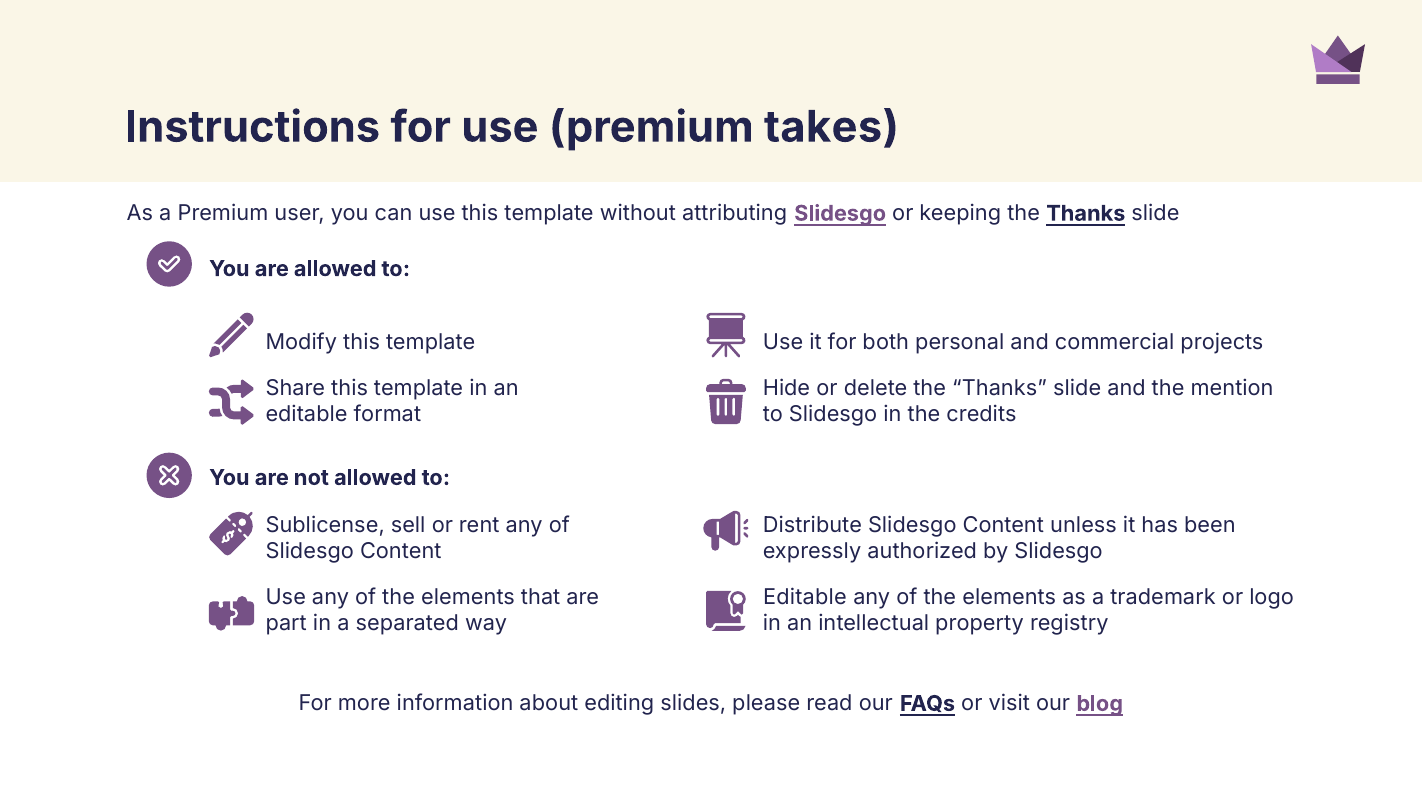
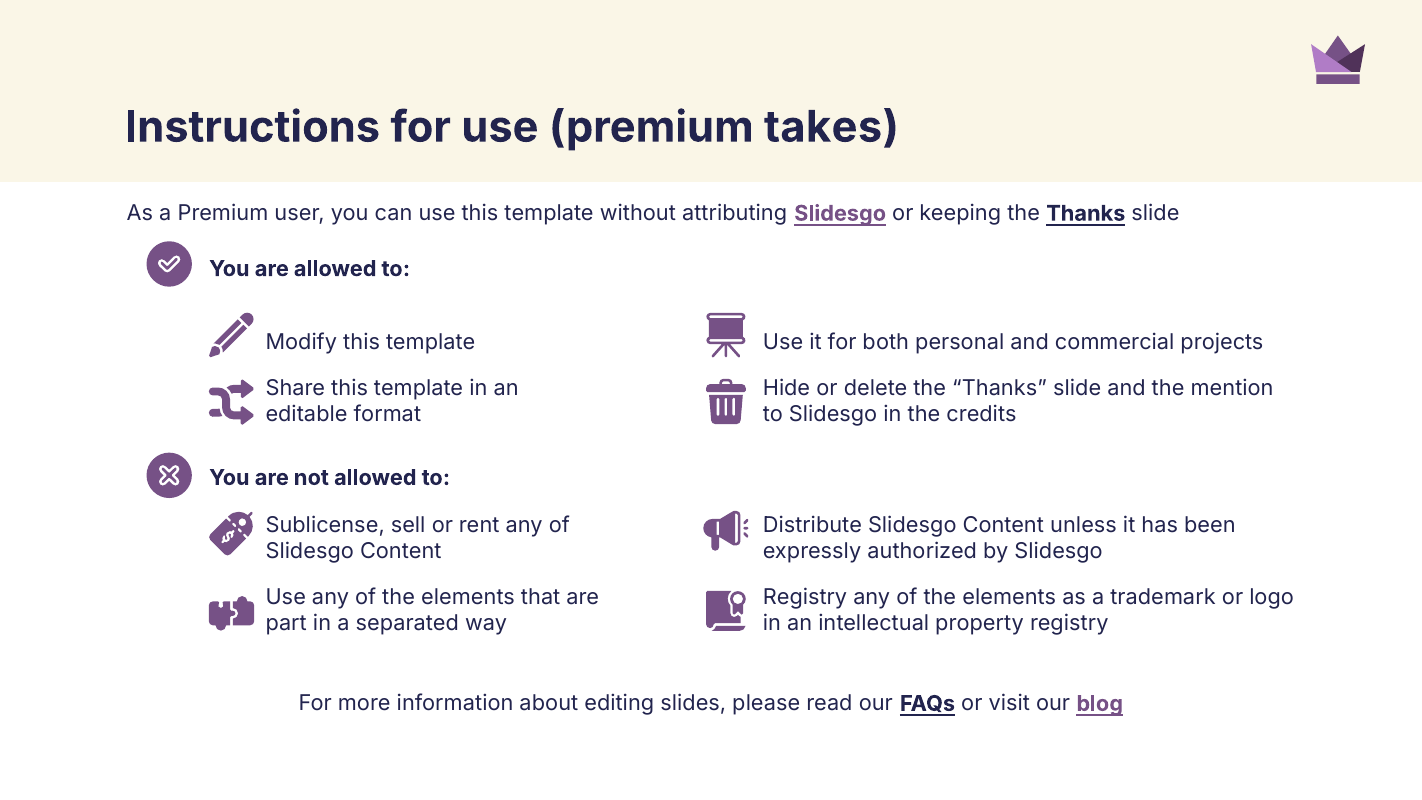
Editable at (805, 597): Editable -> Registry
